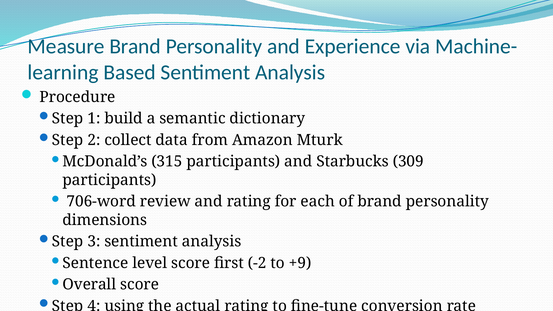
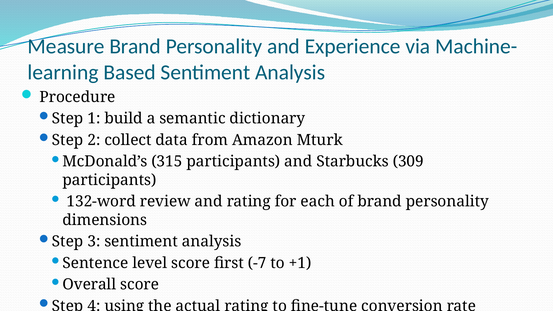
706-word: 706-word -> 132-word
-2: -2 -> -7
+9: +9 -> +1
